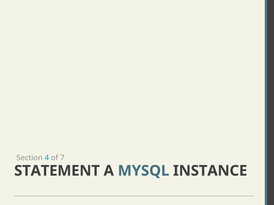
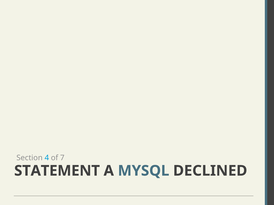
INSTANCE: INSTANCE -> DECLINED
